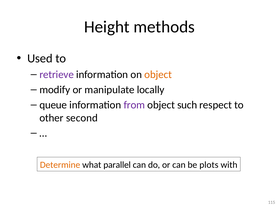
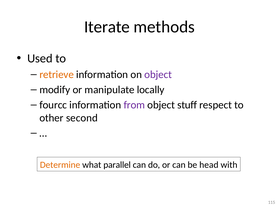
Height: Height -> Iterate
retrieve colour: purple -> orange
object at (158, 75) colour: orange -> purple
queue: queue -> fourcc
such: such -> stuff
plots: plots -> head
